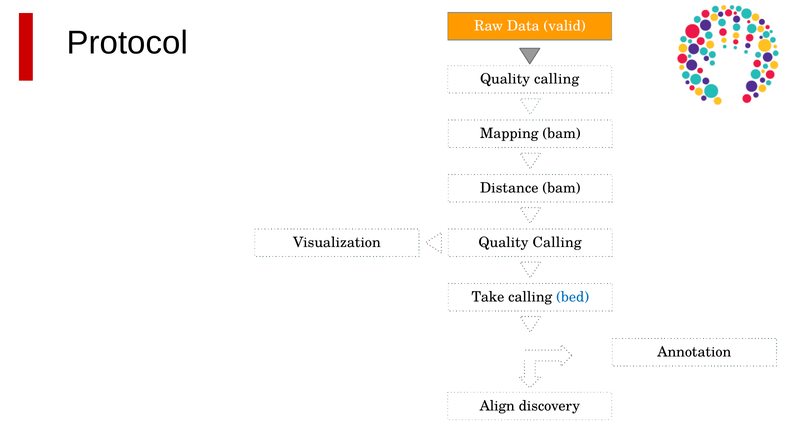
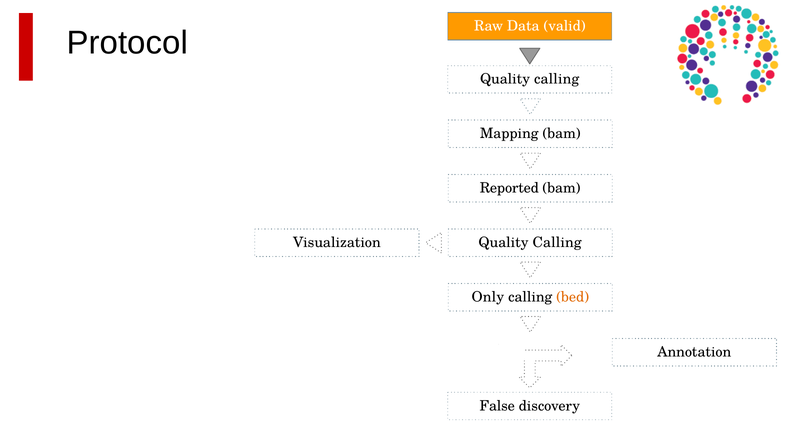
Distance: Distance -> Reported
Take: Take -> Only
bed colour: blue -> orange
Align: Align -> False
